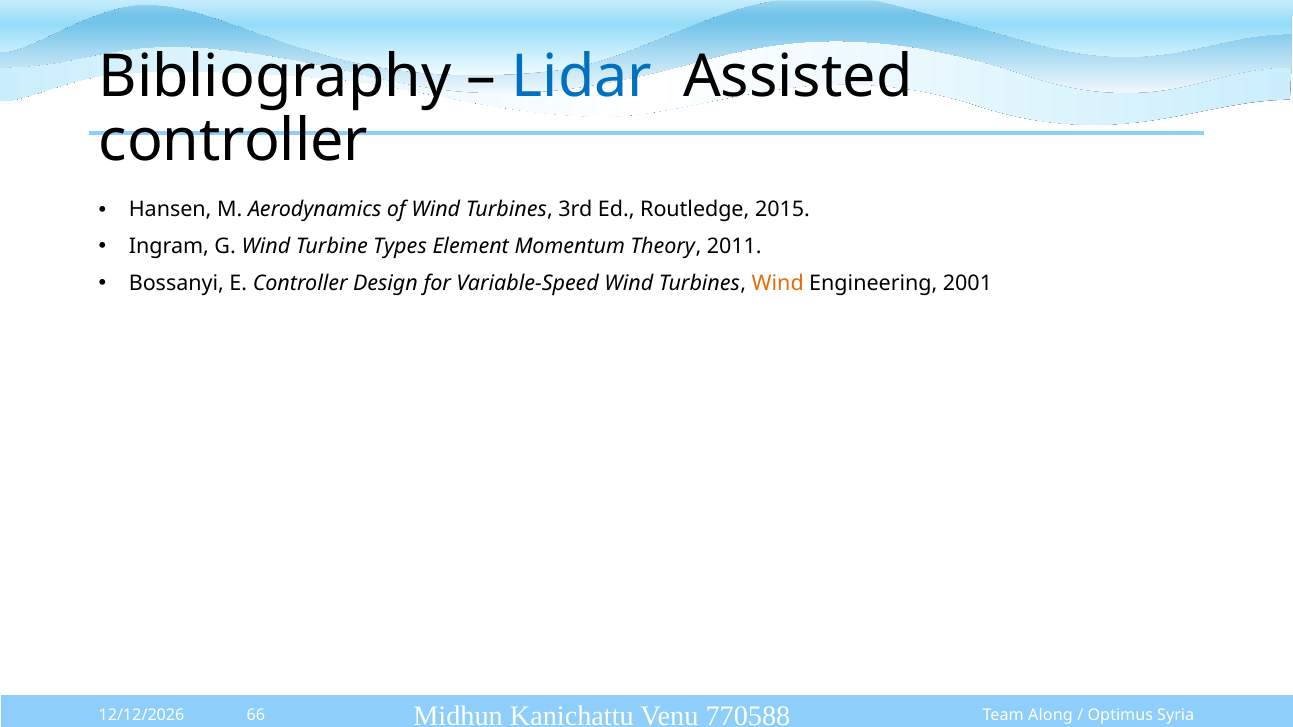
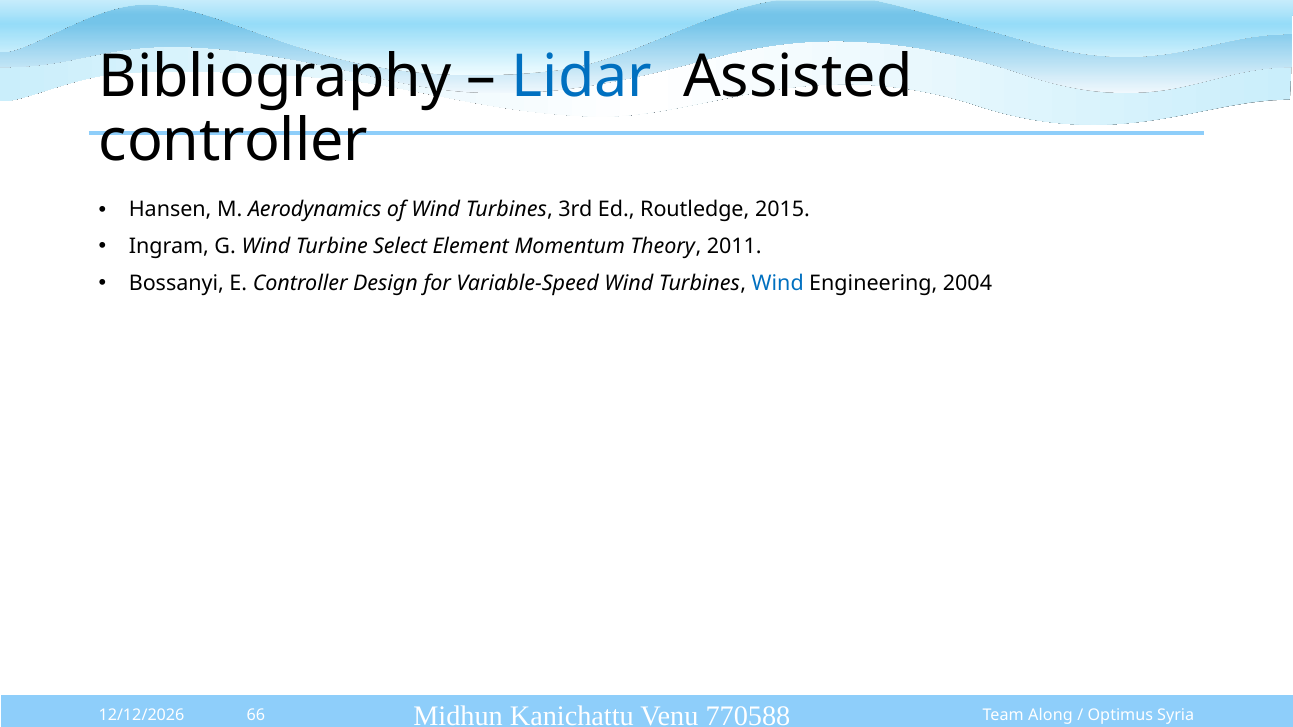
Types: Types -> Select
Wind at (778, 283) colour: orange -> blue
2001: 2001 -> 2004
